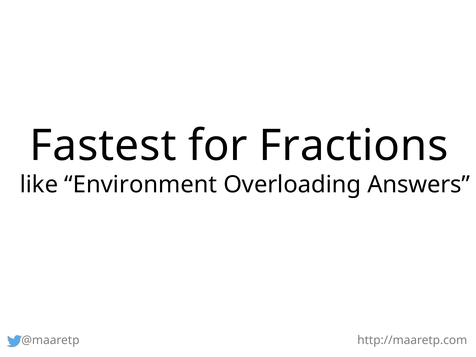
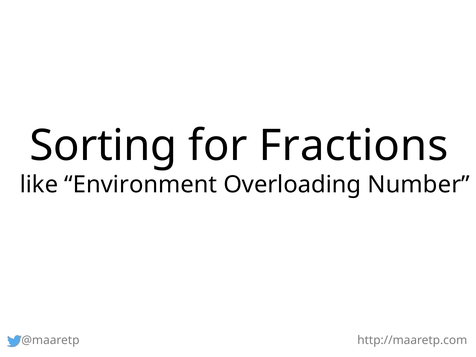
Fastest: Fastest -> Sorting
Answers: Answers -> Number
